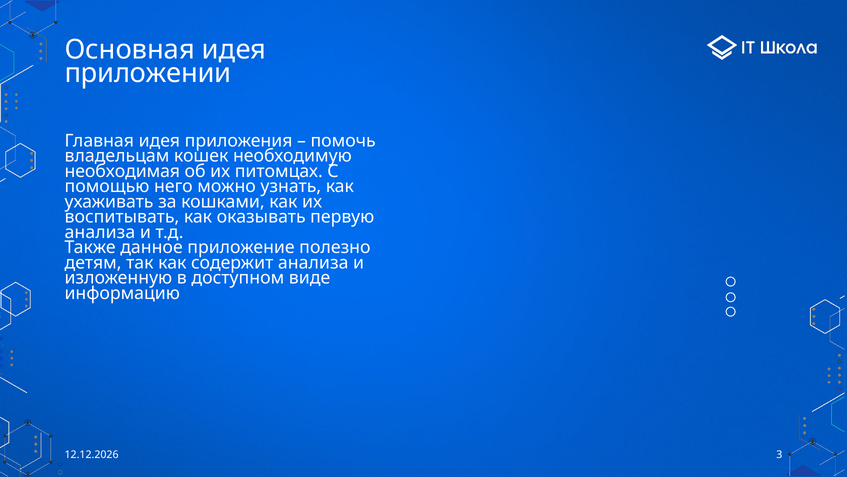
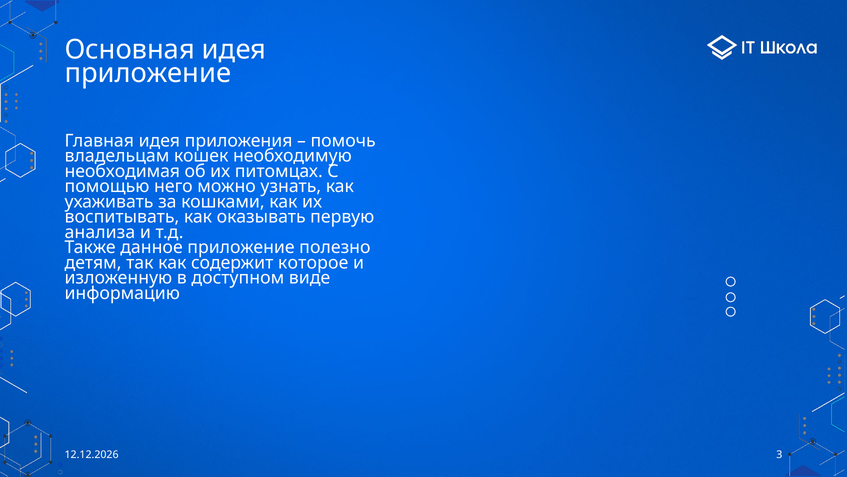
приложении at (148, 73): приложении -> приложение
содержит анализа: анализа -> которое
